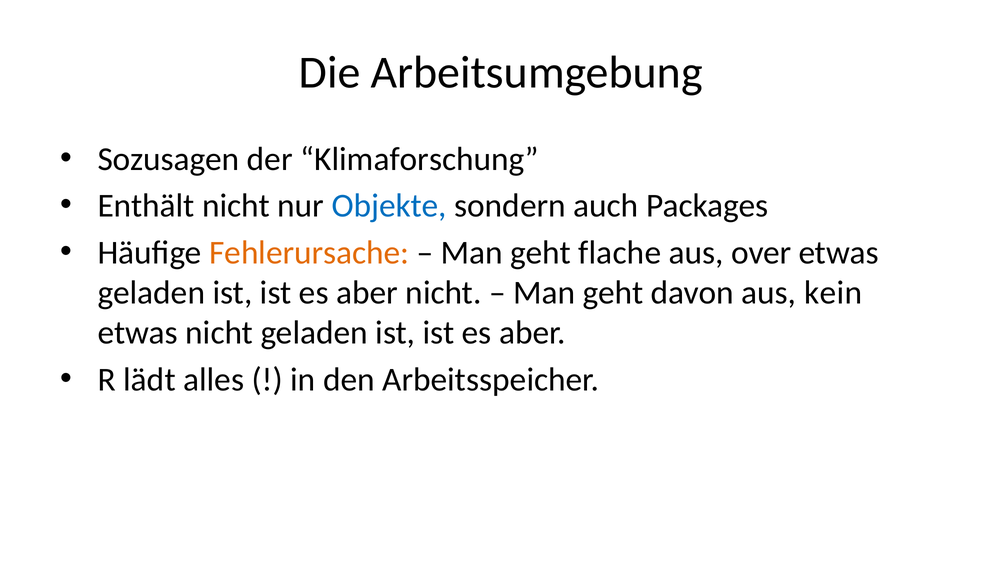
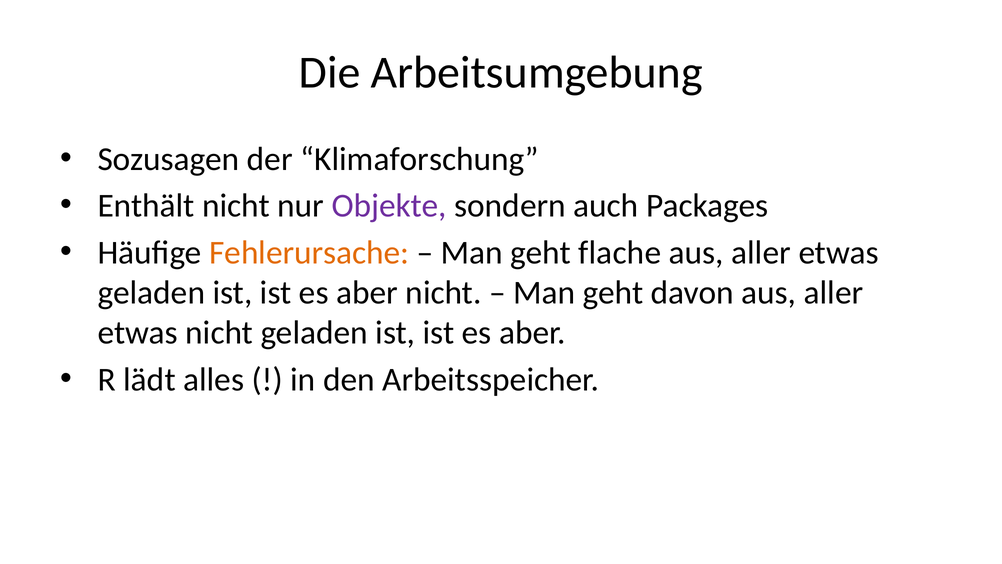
Objekte colour: blue -> purple
over at (761, 252): over -> aller
davon aus kein: kein -> aller
